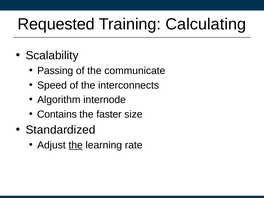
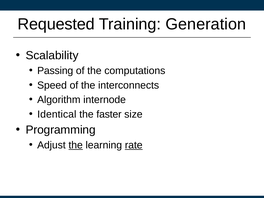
Calculating: Calculating -> Generation
communicate: communicate -> computations
Contains: Contains -> Identical
Standardized: Standardized -> Programming
rate underline: none -> present
